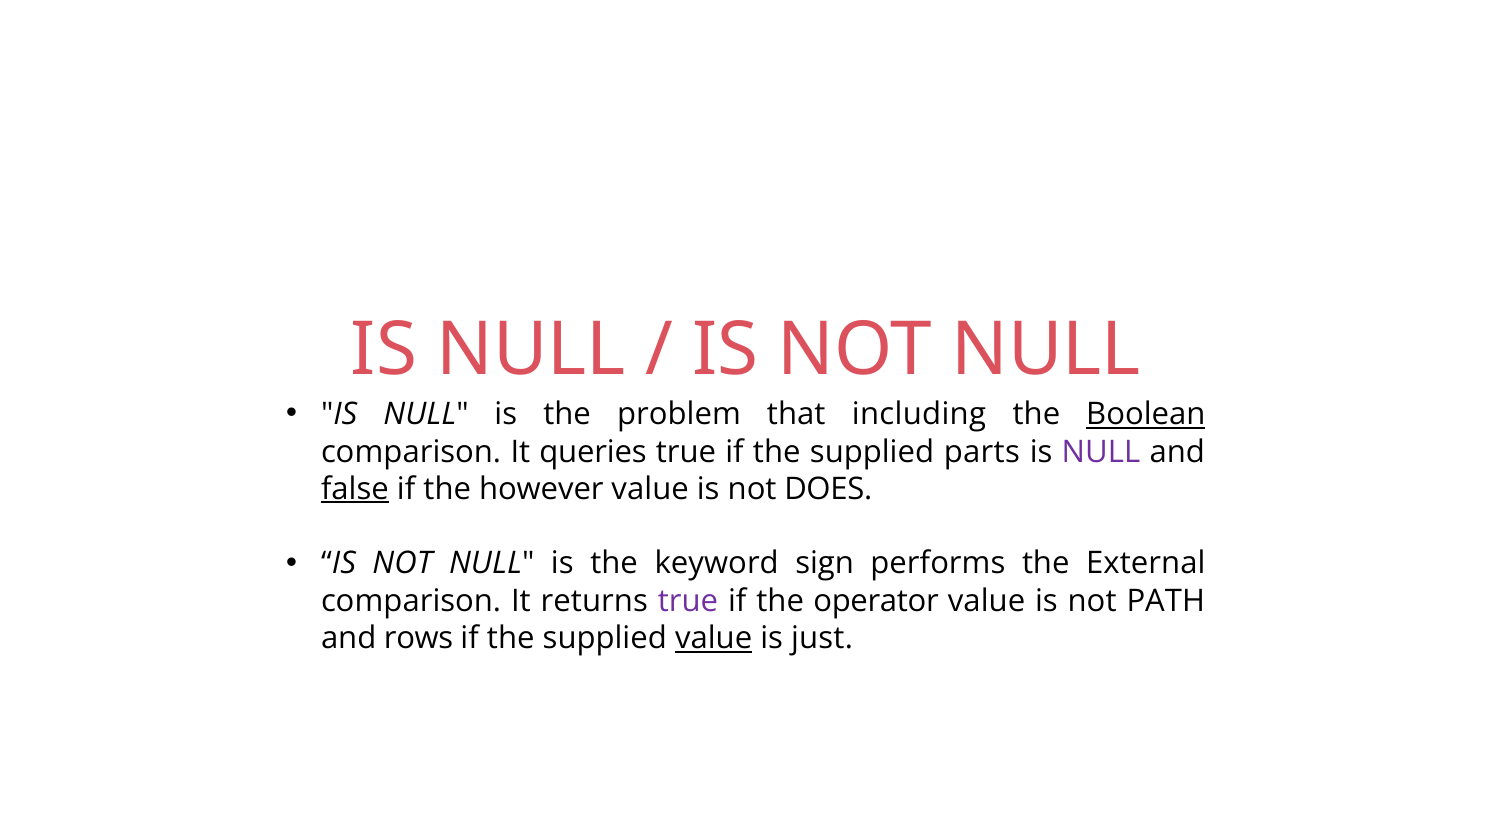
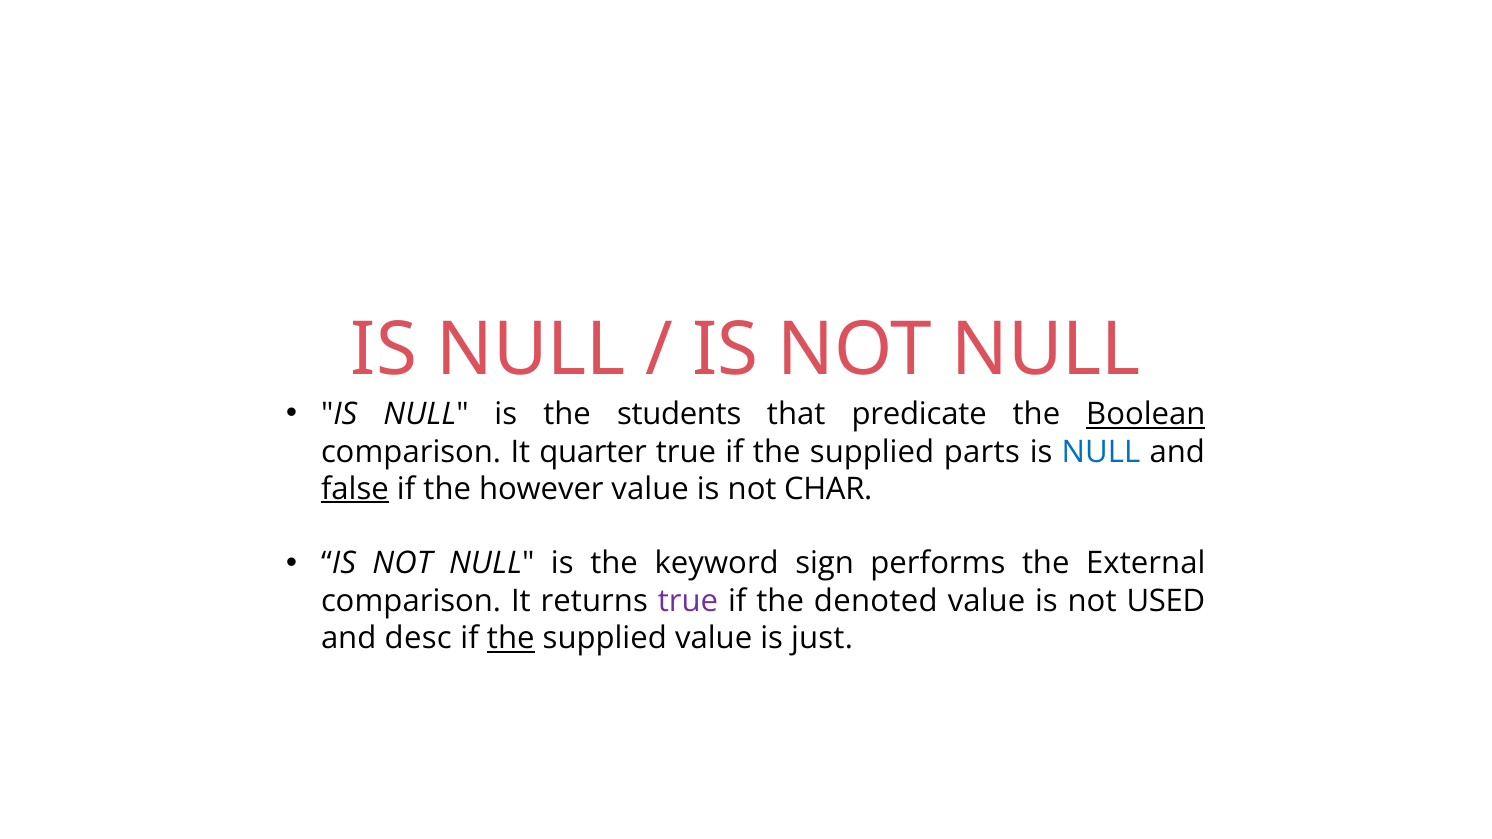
problem: problem -> students
including: including -> predicate
queries: queries -> quarter
NULL at (1101, 452) colour: purple -> blue
DOES: DOES -> CHAR
operator: operator -> denoted
PATH: PATH -> USED
rows: rows -> desc
the at (511, 639) underline: none -> present
value at (714, 639) underline: present -> none
